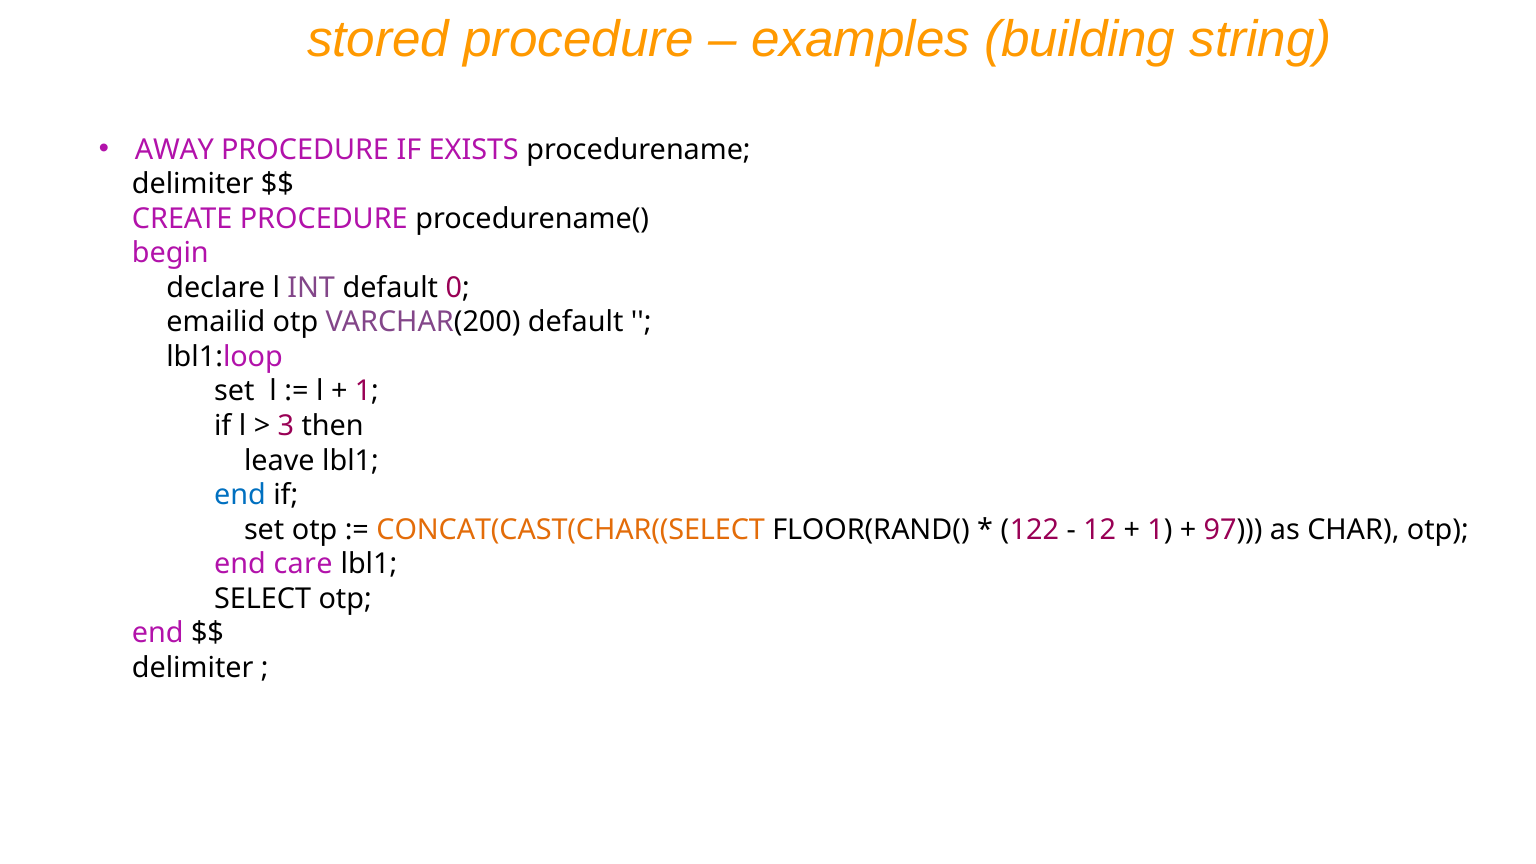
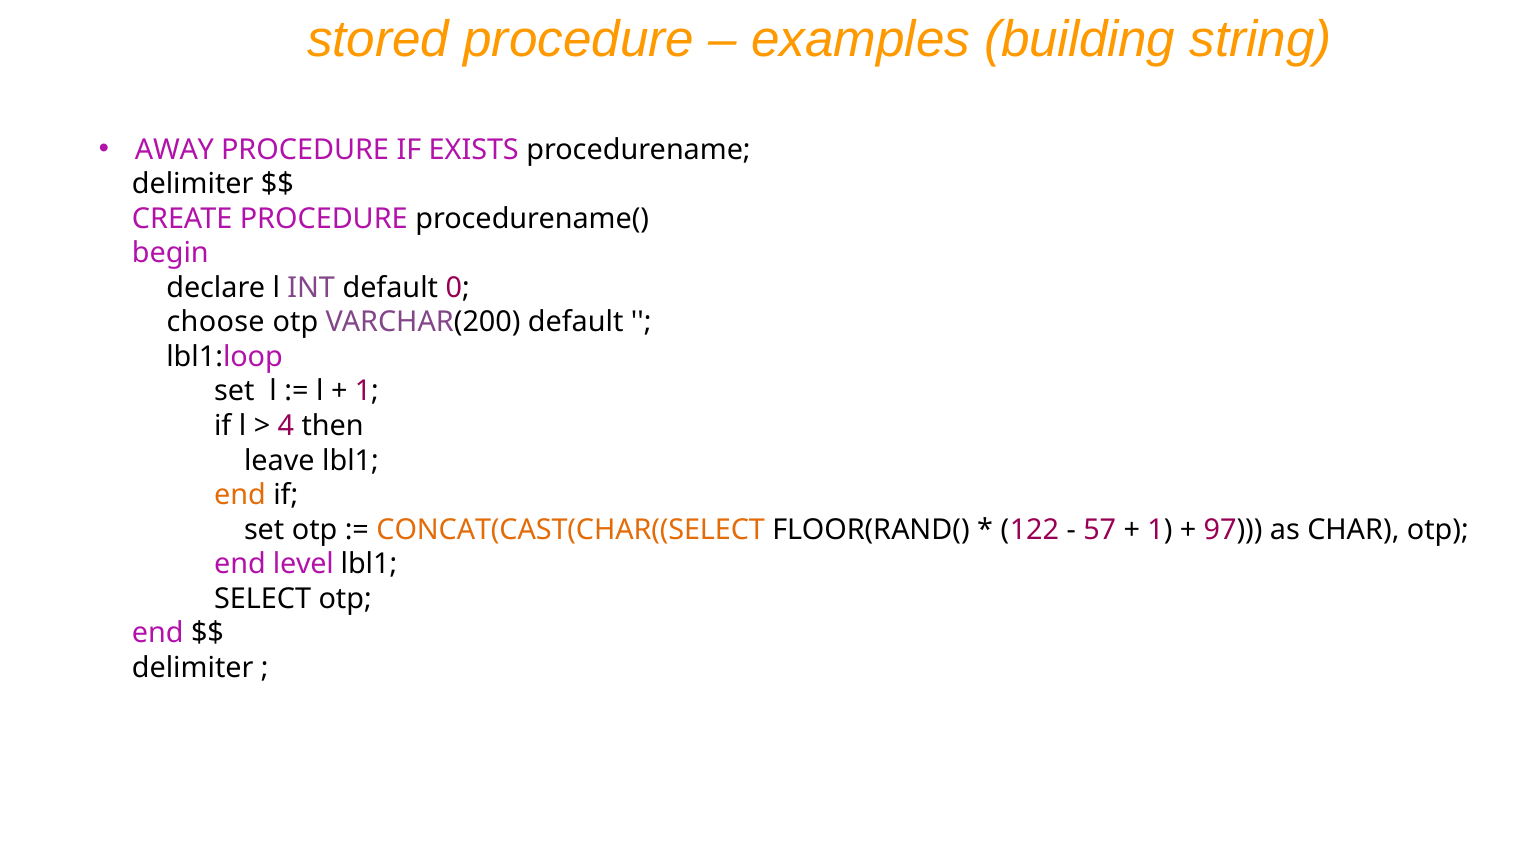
emailid: emailid -> choose
3: 3 -> 4
end at (240, 495) colour: blue -> orange
12: 12 -> 57
care: care -> level
